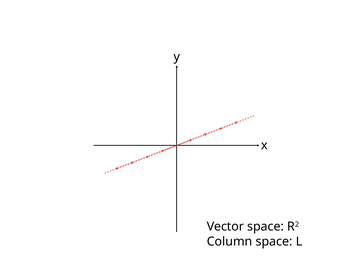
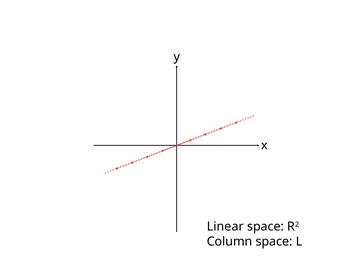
Vector: Vector -> Linear
